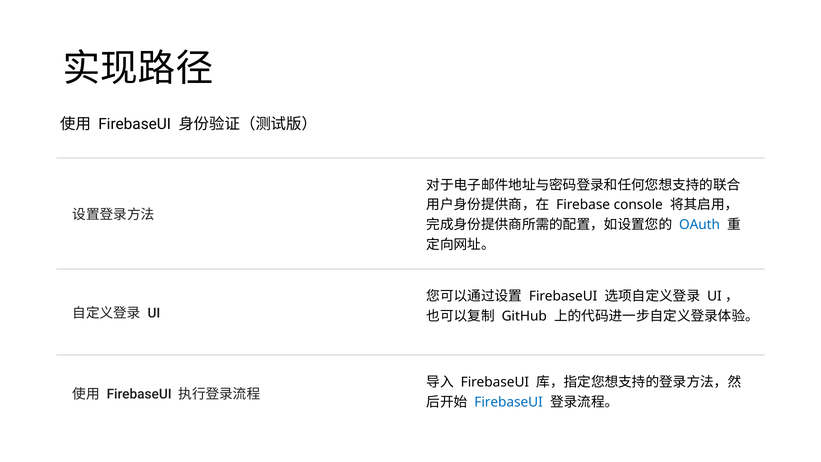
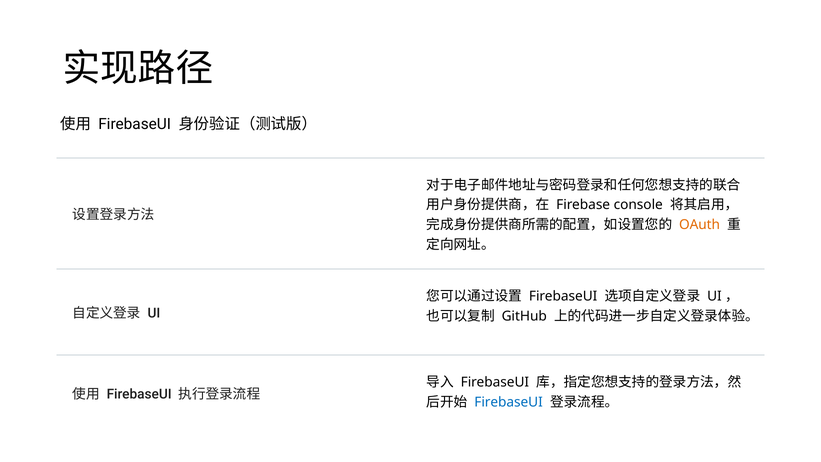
OAuth colour: blue -> orange
